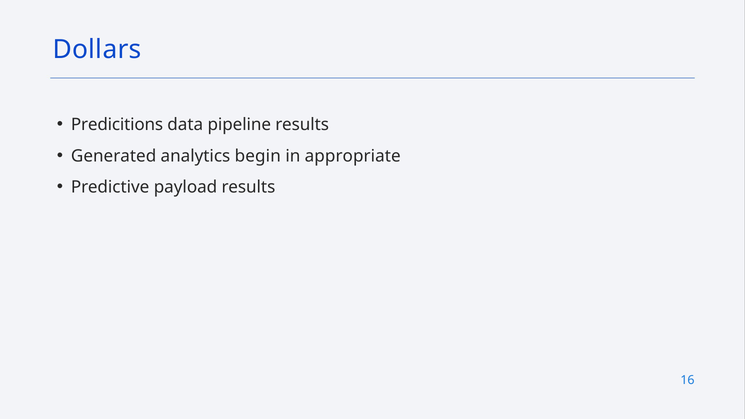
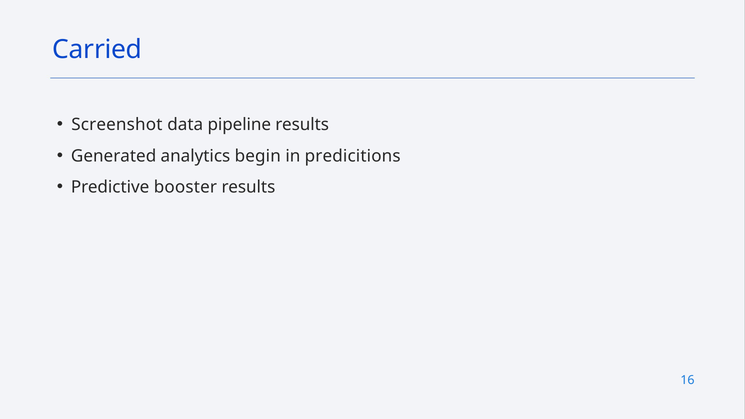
Dollars: Dollars -> Carried
Predicitions: Predicitions -> Screenshot
appropriate: appropriate -> predicitions
payload: payload -> booster
